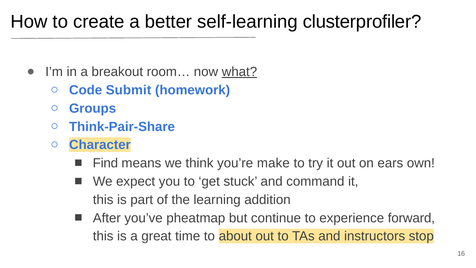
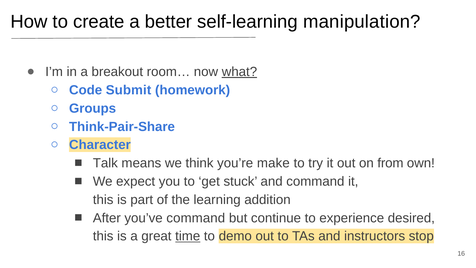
clusterprofiler: clusterprofiler -> manipulation
Find: Find -> Talk
ears: ears -> from
you’ve pheatmap: pheatmap -> command
forward: forward -> desired
time underline: none -> present
about: about -> demo
